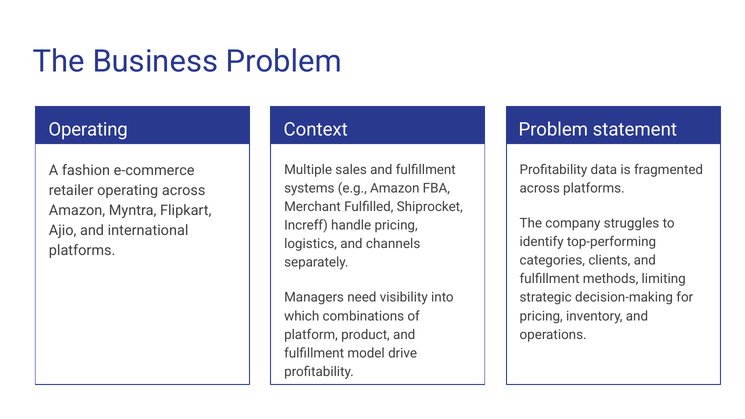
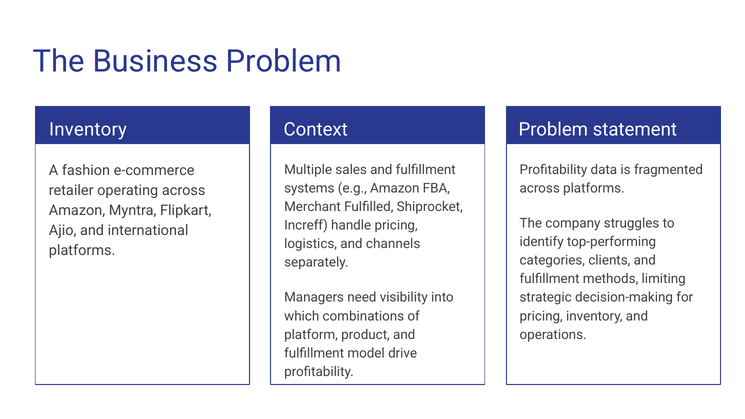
Operating at (88, 130): Operating -> Inventory
